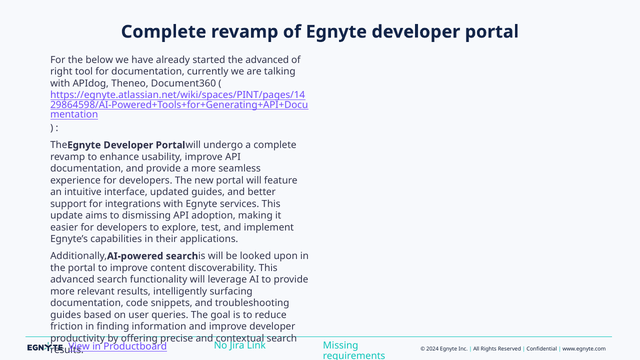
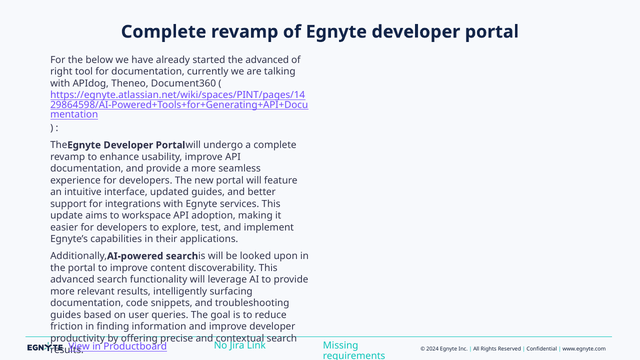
dismissing: dismissing -> workspace
